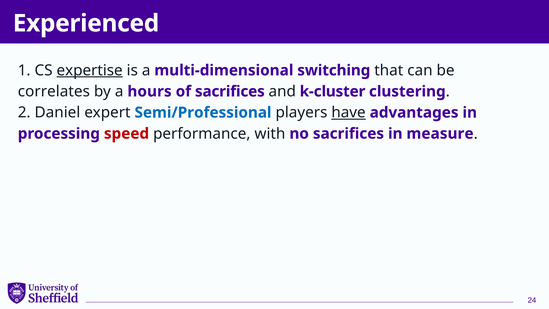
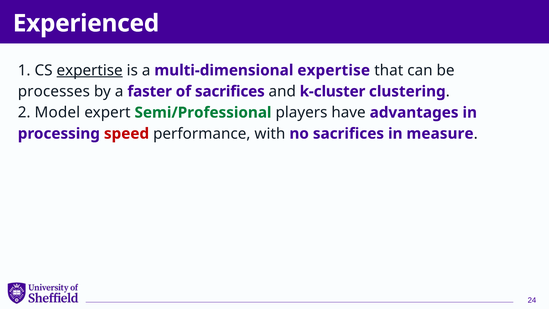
multi-dimensional switching: switching -> expertise
correlates: correlates -> processes
hours: hours -> faster
Daniel: Daniel -> Model
Semi/Professional colour: blue -> green
have underline: present -> none
